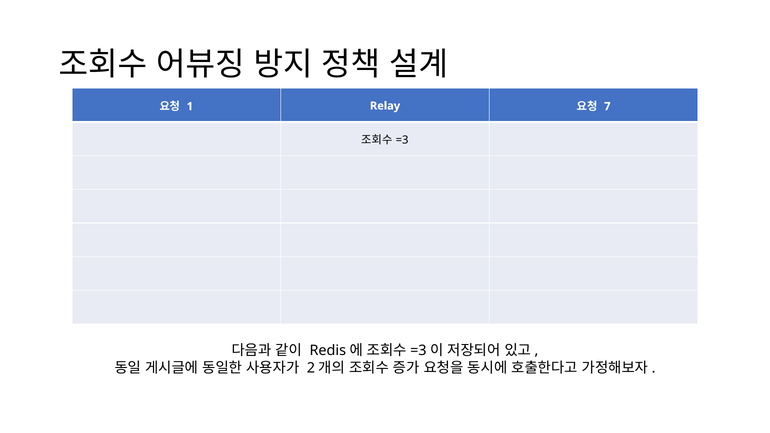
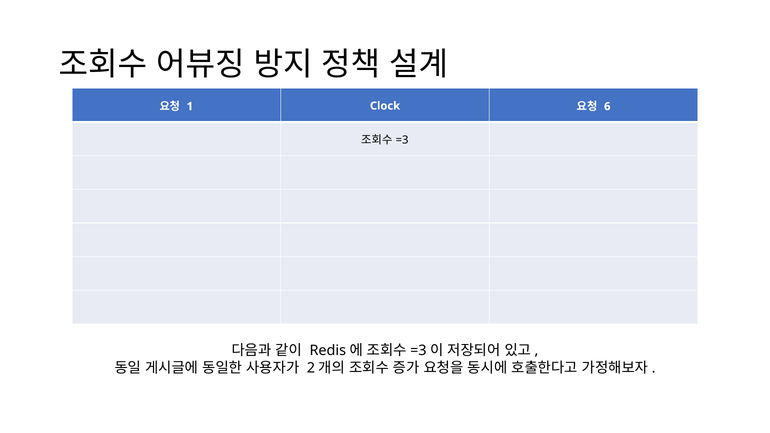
Relay: Relay -> Clock
7: 7 -> 6
